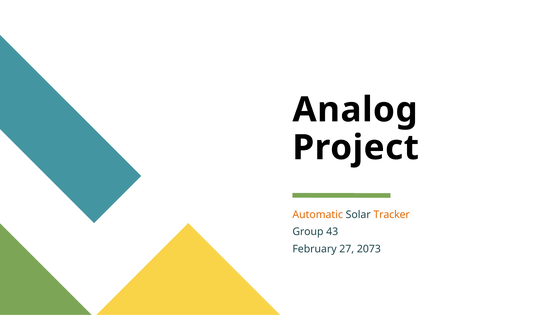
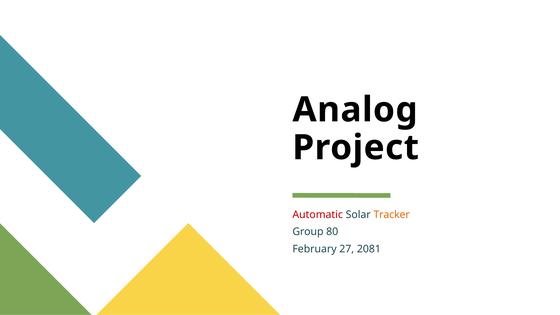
Automatic colour: orange -> red
43: 43 -> 80
2073: 2073 -> 2081
